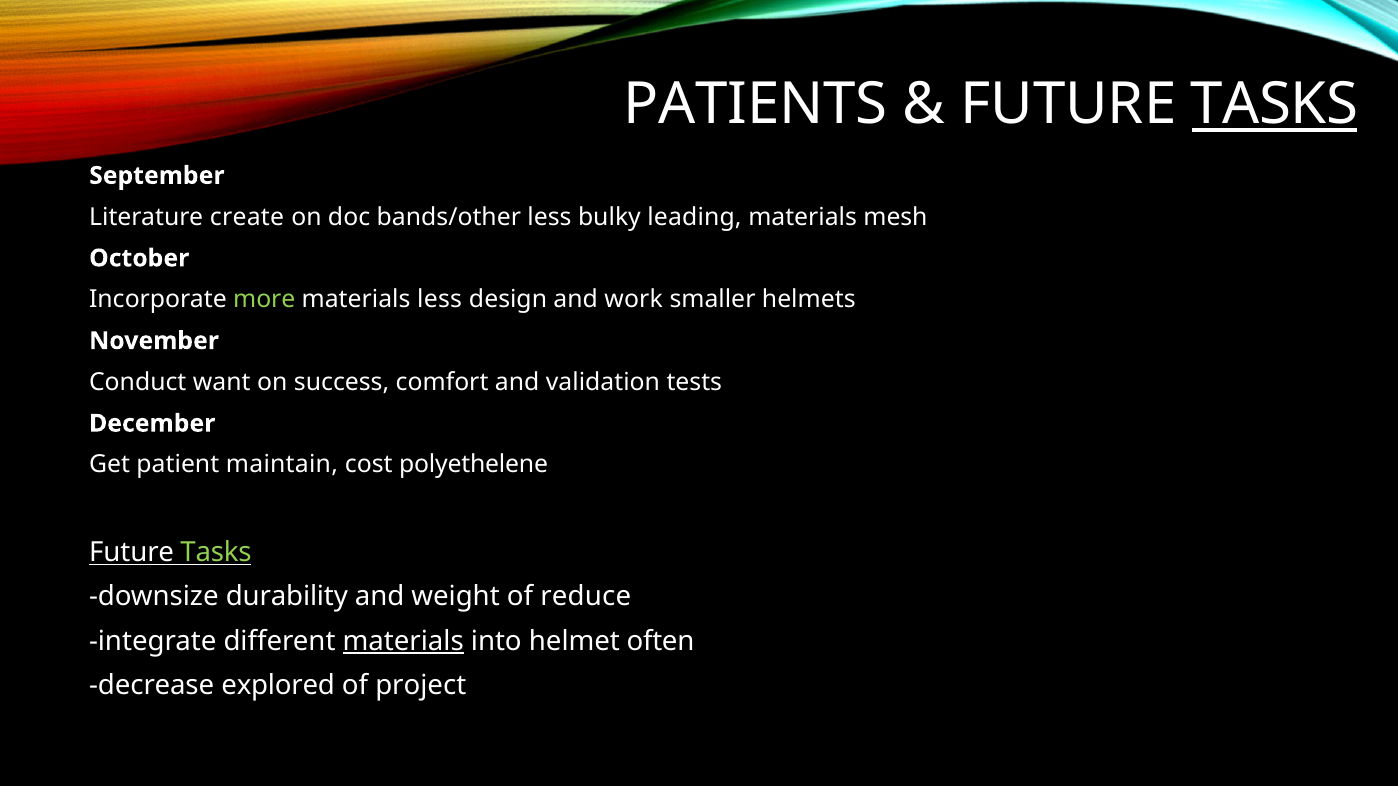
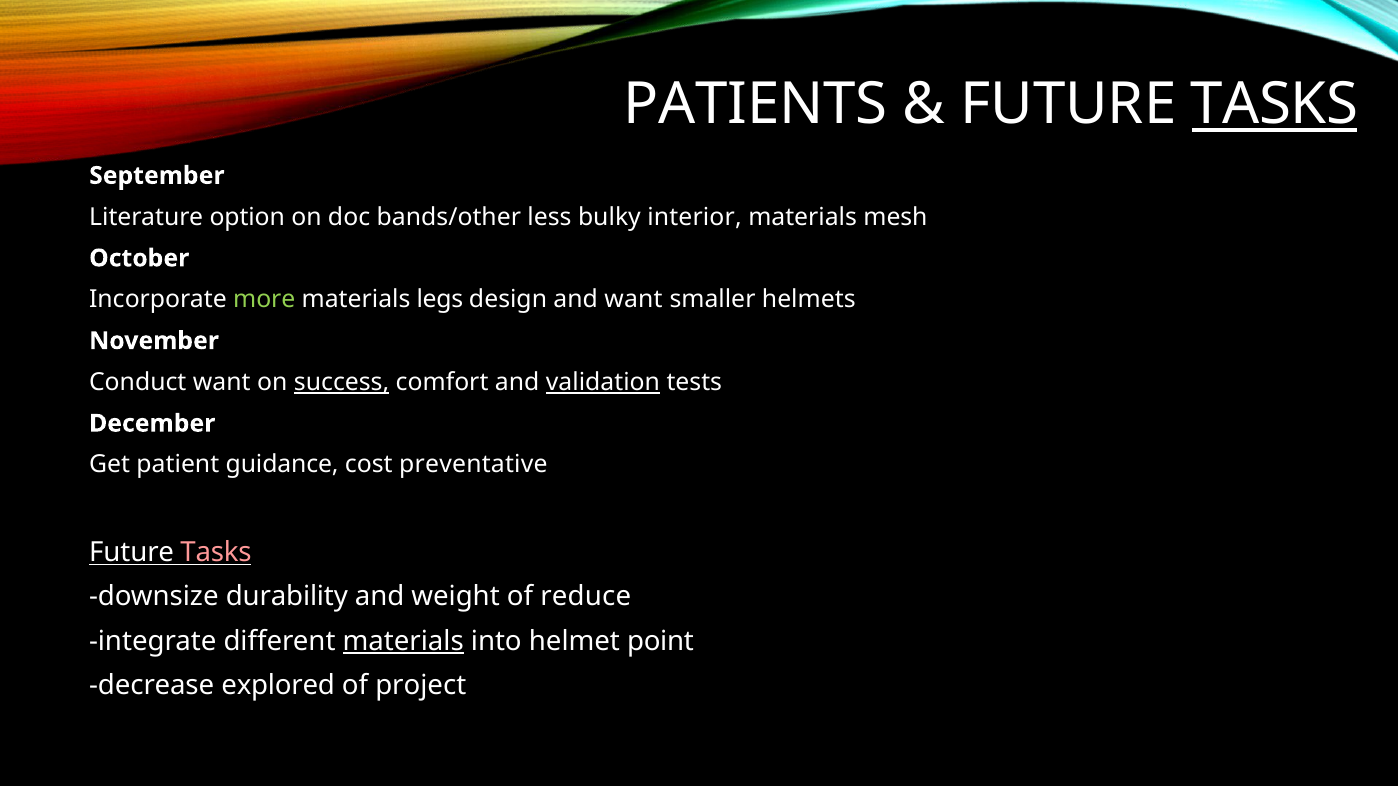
create: create -> option
leading: leading -> interior
materials less: less -> legs
and work: work -> want
success underline: none -> present
validation underline: none -> present
maintain: maintain -> guidance
polyethelene: polyethelene -> preventative
Tasks at (216, 552) colour: light green -> pink
often: often -> point
